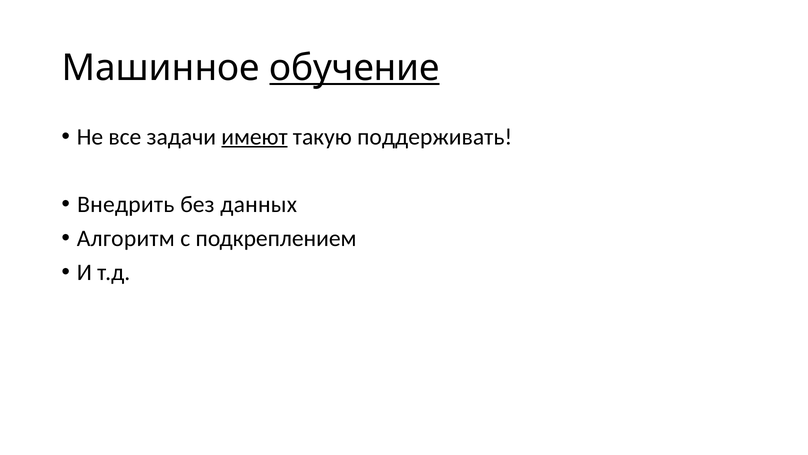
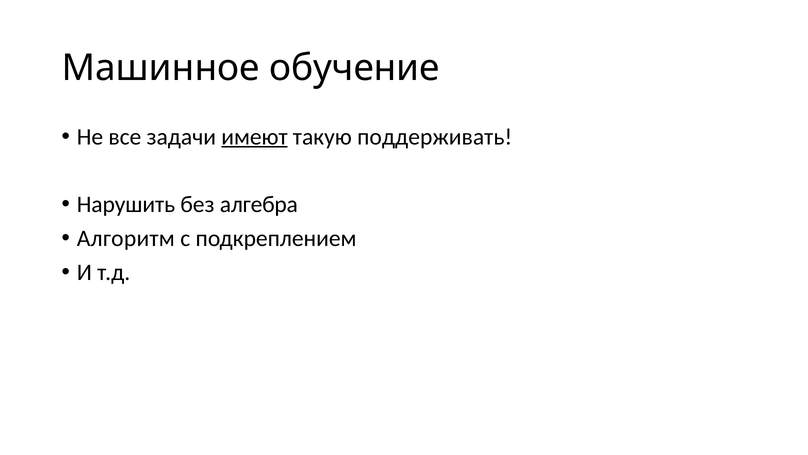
обучение underline: present -> none
Внедрить: Внедрить -> Нарушить
данных: данных -> алгебра
